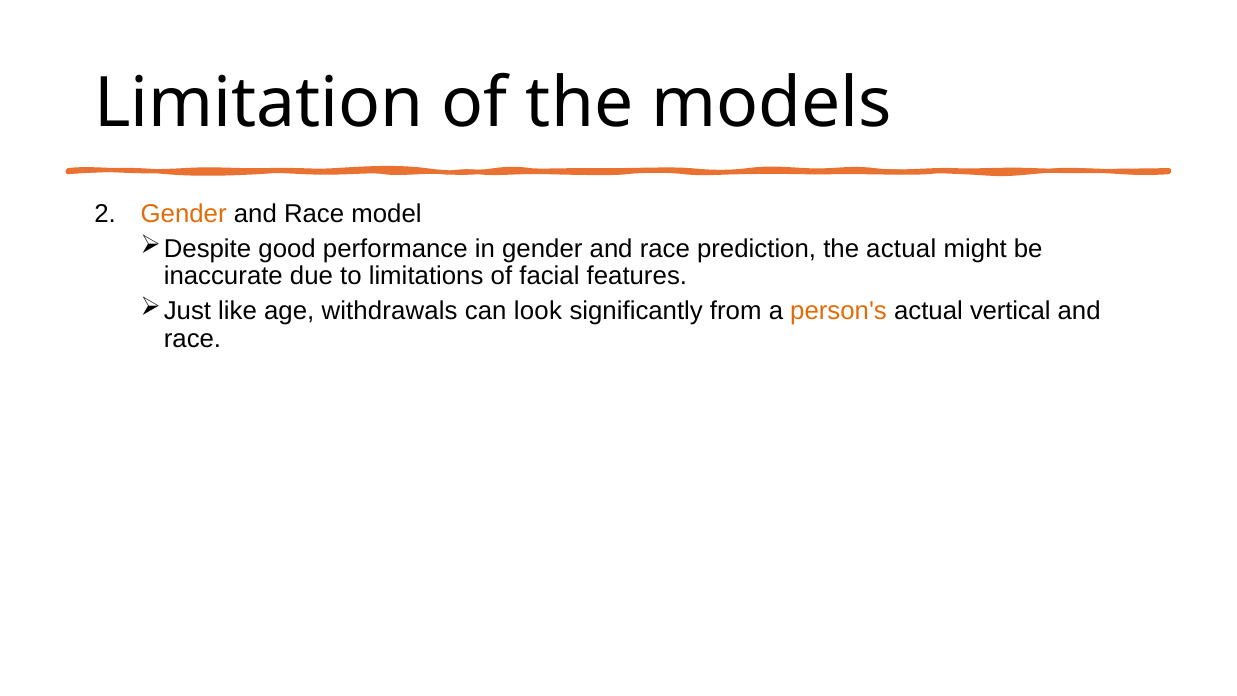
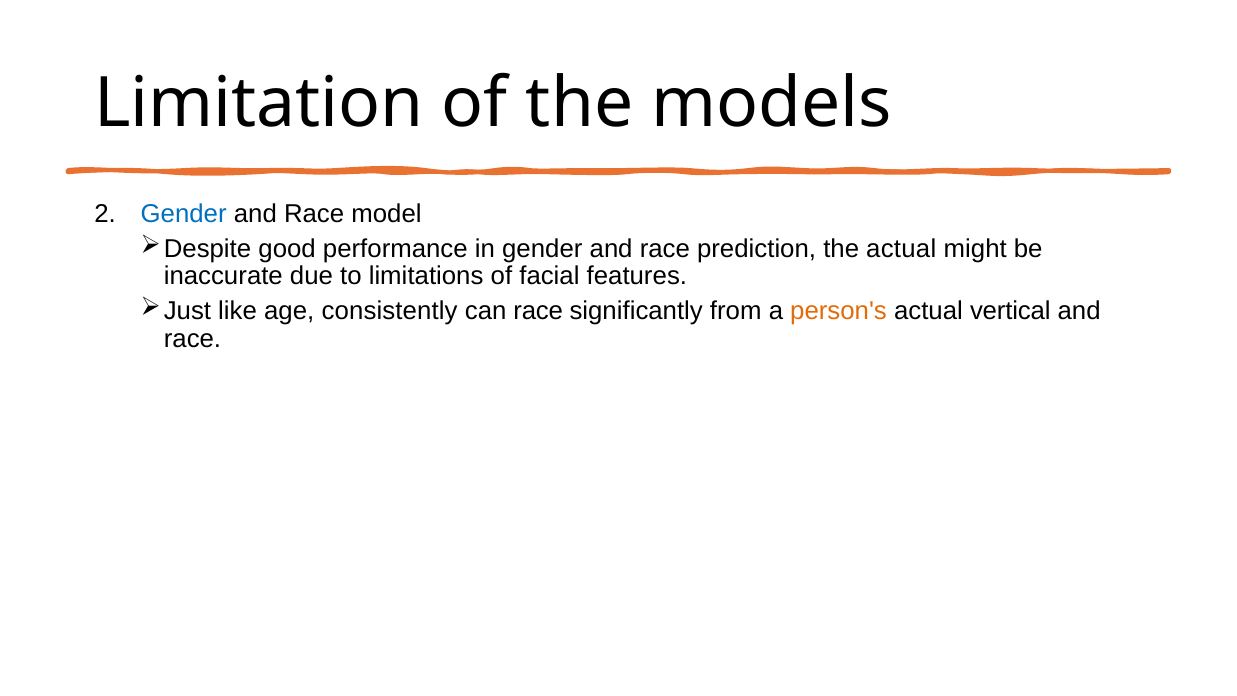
Gender at (184, 214) colour: orange -> blue
withdrawals: withdrawals -> consistently
can look: look -> race
